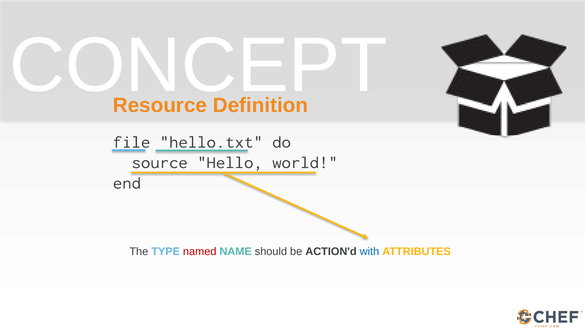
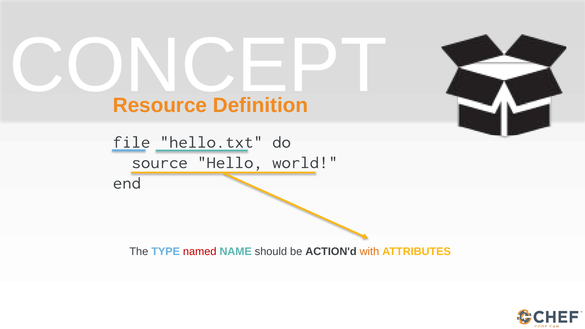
with colour: blue -> orange
